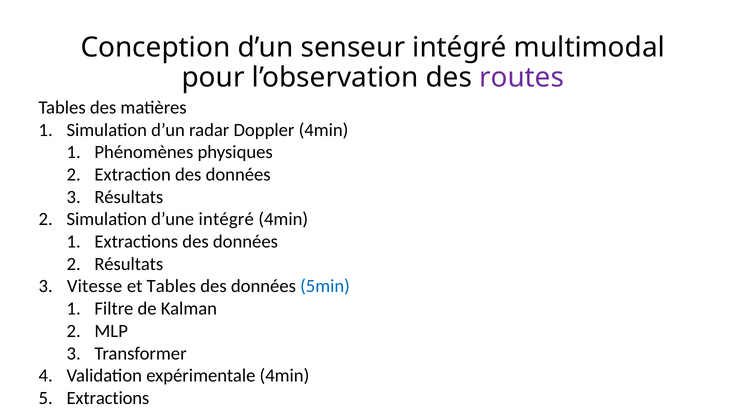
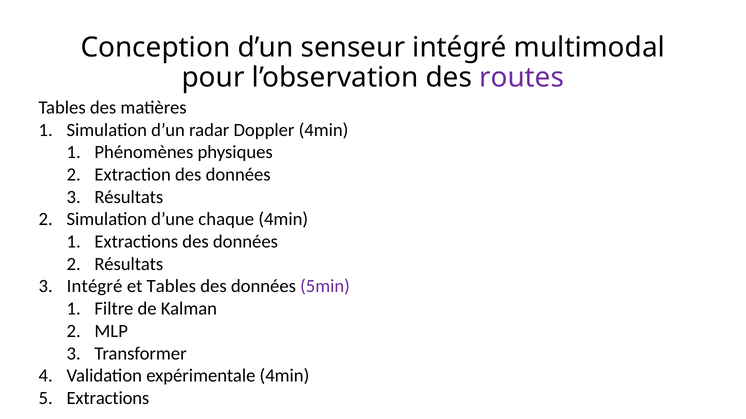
d’une intégré: intégré -> chaque
Vitesse at (95, 287): Vitesse -> Intégré
5min colour: blue -> purple
